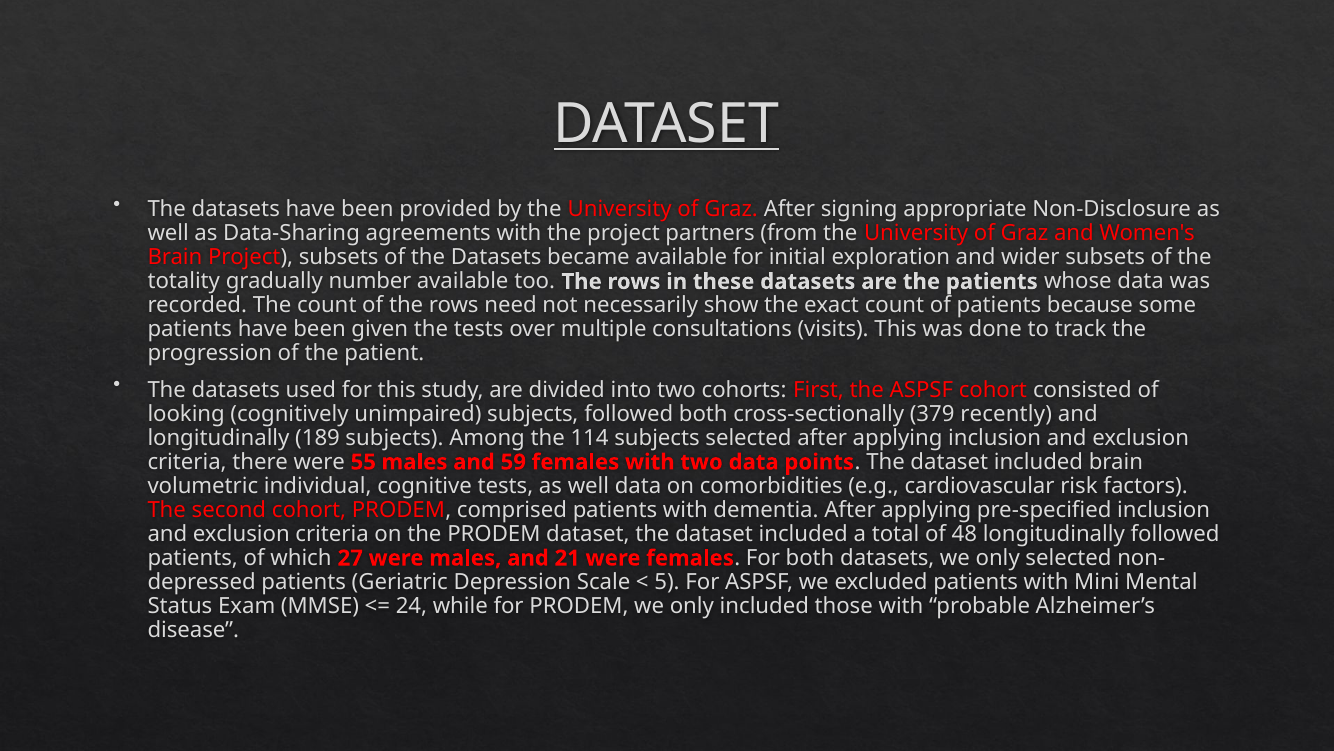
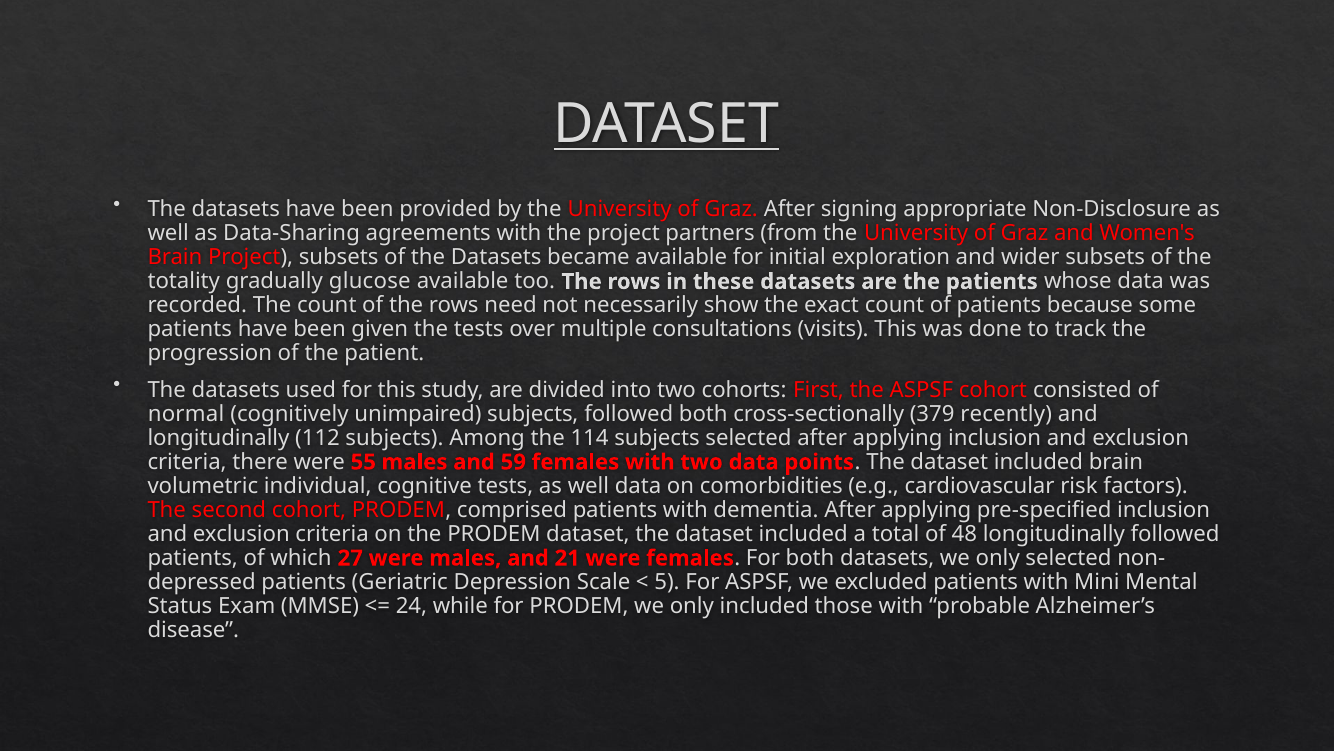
number: number -> glucose
looking: looking -> normal
189: 189 -> 112
